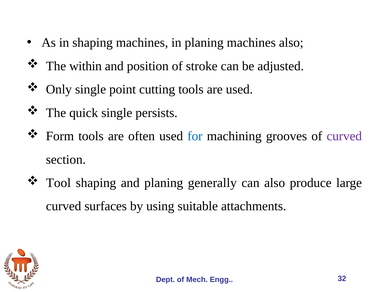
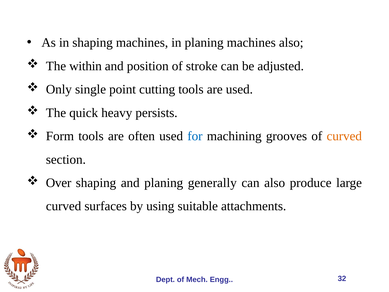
quick single: single -> heavy
curved at (344, 136) colour: purple -> orange
Tool: Tool -> Over
